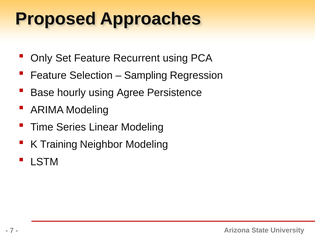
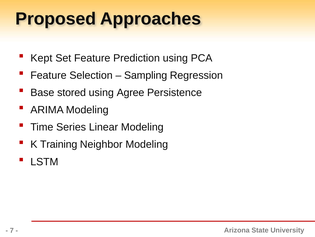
Only: Only -> Kept
Recurrent: Recurrent -> Prediction
hourly: hourly -> stored
